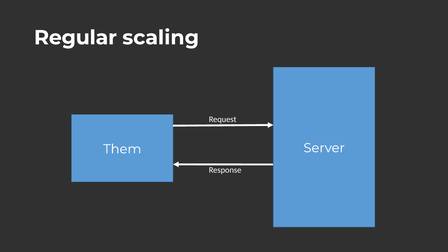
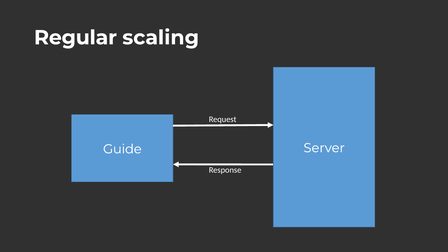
Them: Them -> Guide
